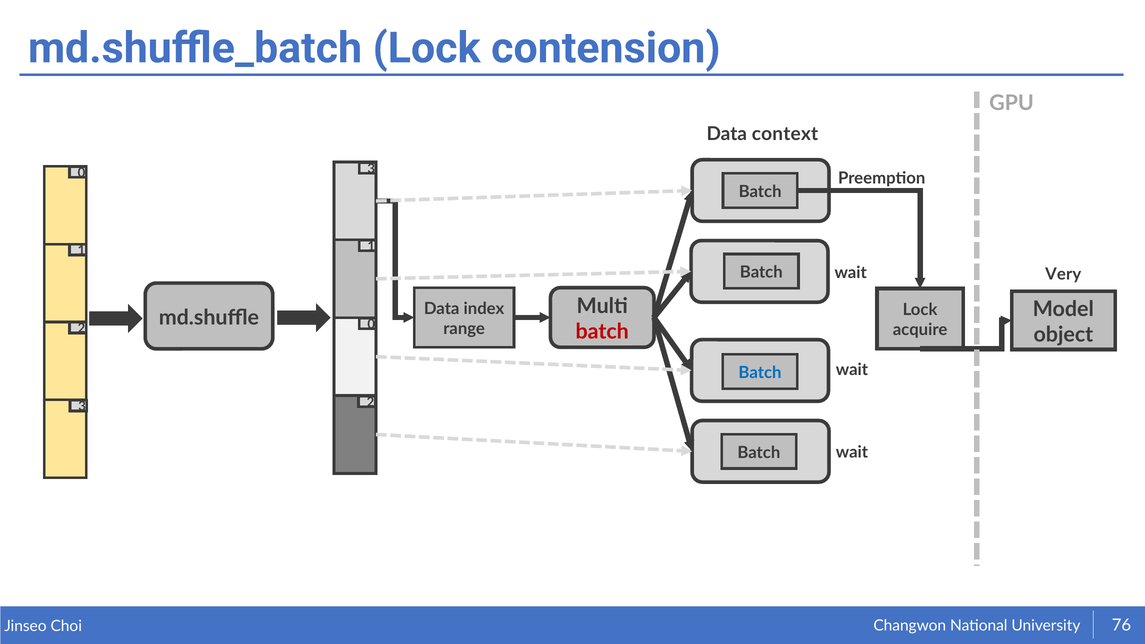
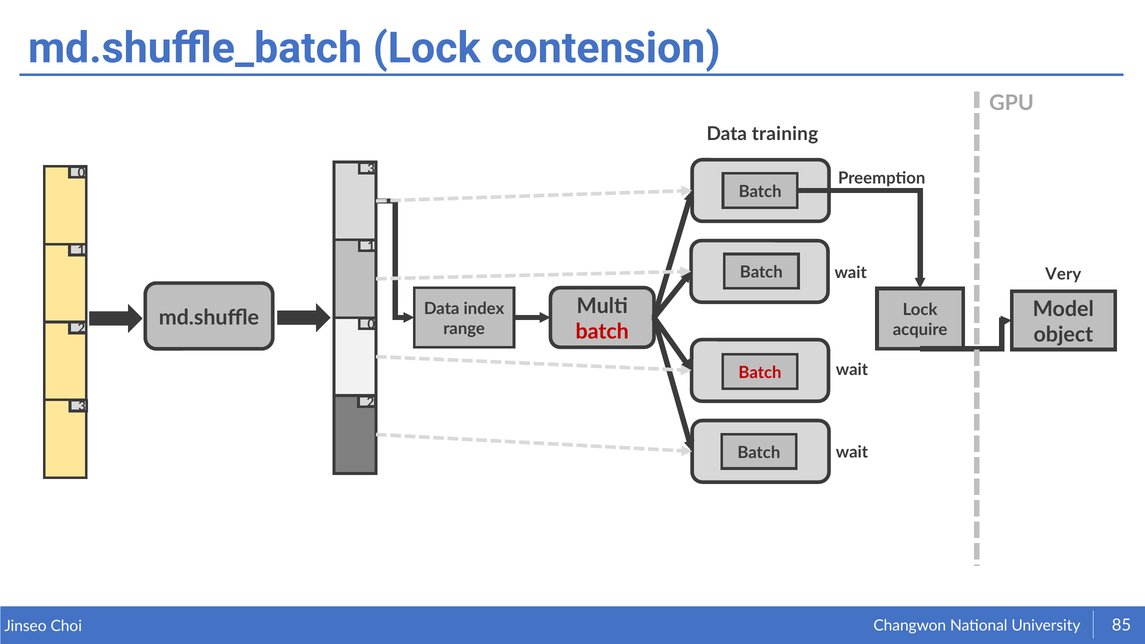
context: context -> training
Batch at (760, 373) colour: blue -> red
76: 76 -> 85
